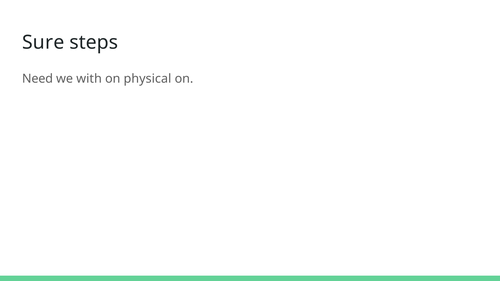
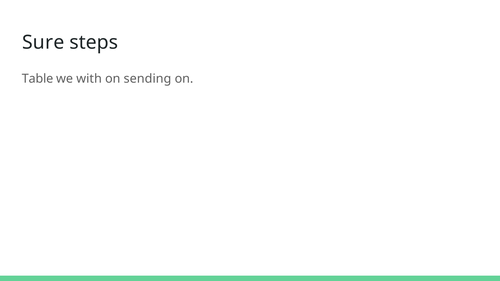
Need: Need -> Table
physical: physical -> sending
